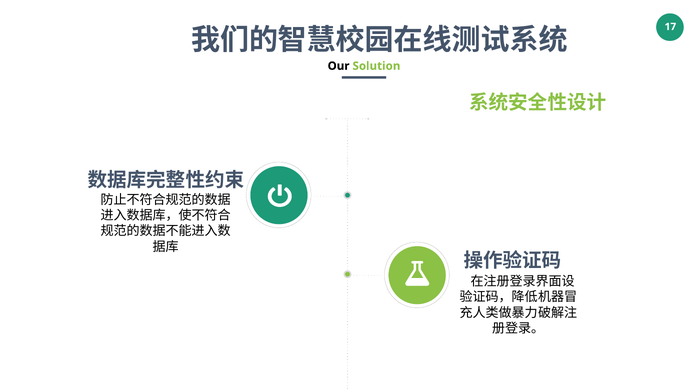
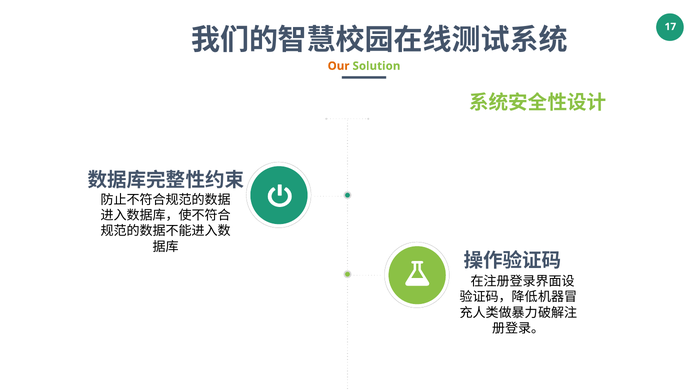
Our colour: black -> orange
